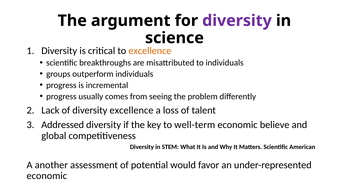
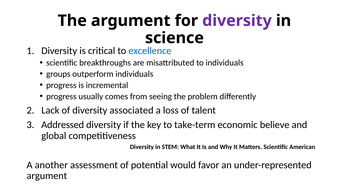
excellence at (150, 51) colour: orange -> blue
diversity excellence: excellence -> associated
well-term: well-term -> take-term
economic at (47, 176): economic -> argument
